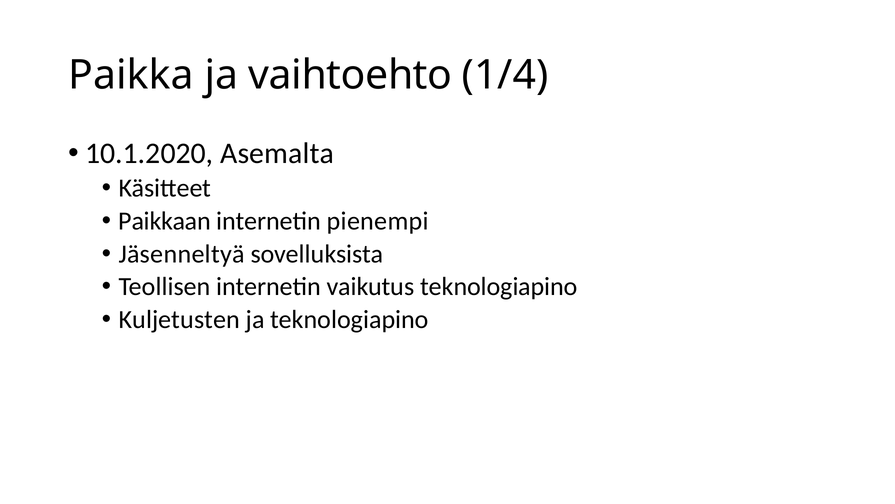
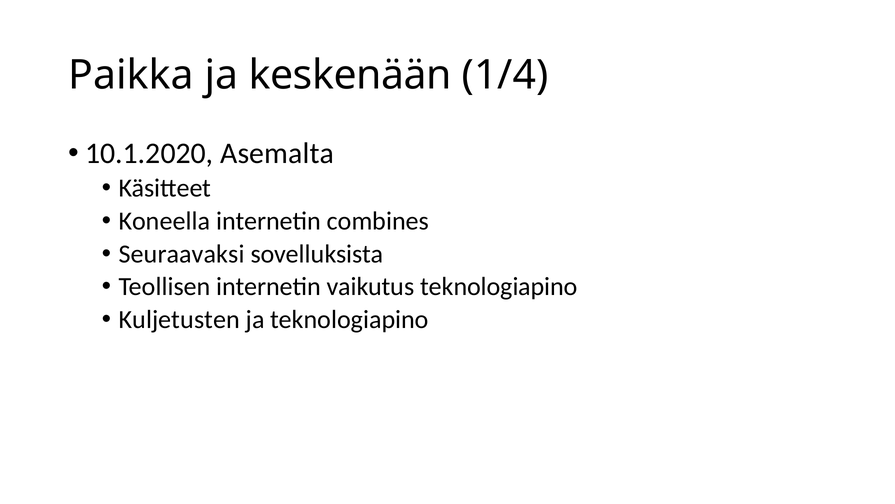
vaihtoehto: vaihtoehto -> keskenään
Paikkaan: Paikkaan -> Koneella
pienempi: pienempi -> combines
Jäsenneltyä: Jäsenneltyä -> Seuraavaksi
